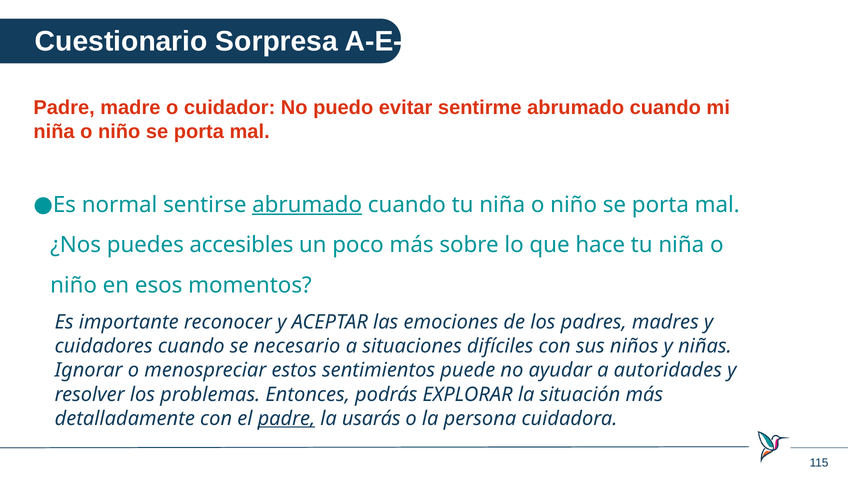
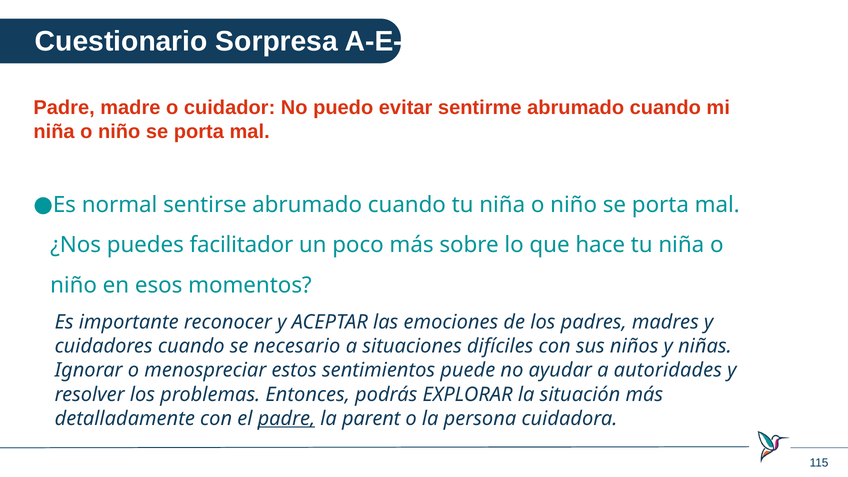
abrumado at (307, 205) underline: present -> none
accesibles: accesibles -> facilitador
usarás: usarás -> parent
